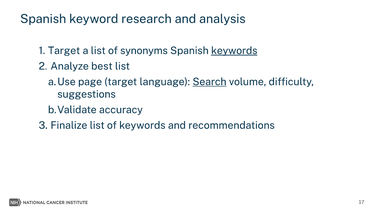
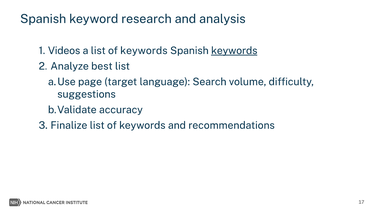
Target at (64, 50): Target -> Videos
a list of synonyms: synonyms -> keywords
Search underline: present -> none
